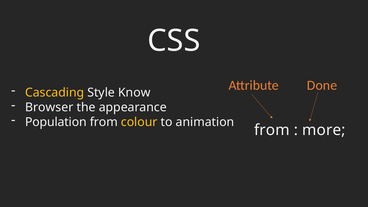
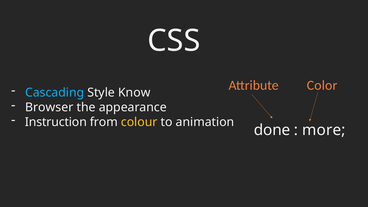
Done: Done -> Color
Cascading colour: yellow -> light blue
Population: Population -> Instruction
from at (272, 130): from -> done
